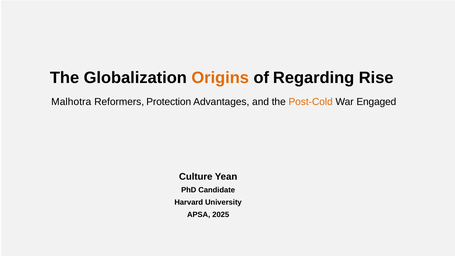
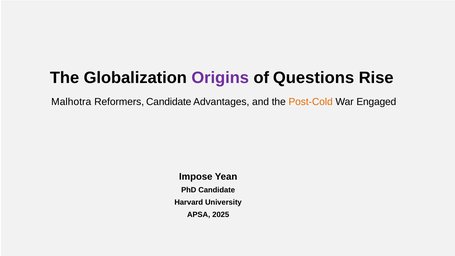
Origins colour: orange -> purple
Regarding: Regarding -> Questions
Reformers Protection: Protection -> Candidate
Culture: Culture -> Impose
